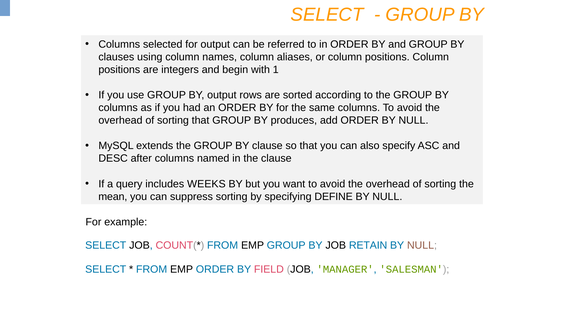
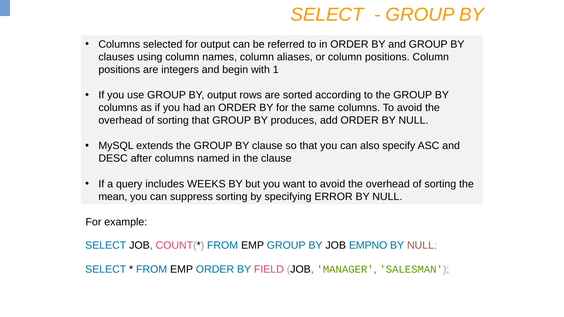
DEFINE: DEFINE -> ERROR
RETAIN: RETAIN -> EMPNO
